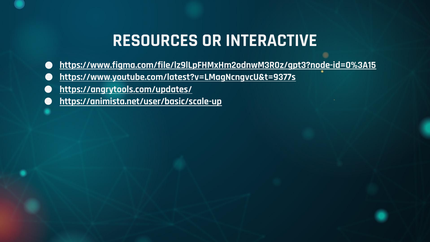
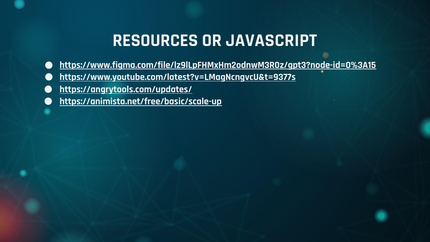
INTERACTIVE: INTERACTIVE -> JAVASCRIPT
https://animista.net/user/basic/scale-up: https://animista.net/user/basic/scale-up -> https://animista.net/free/basic/scale-up
